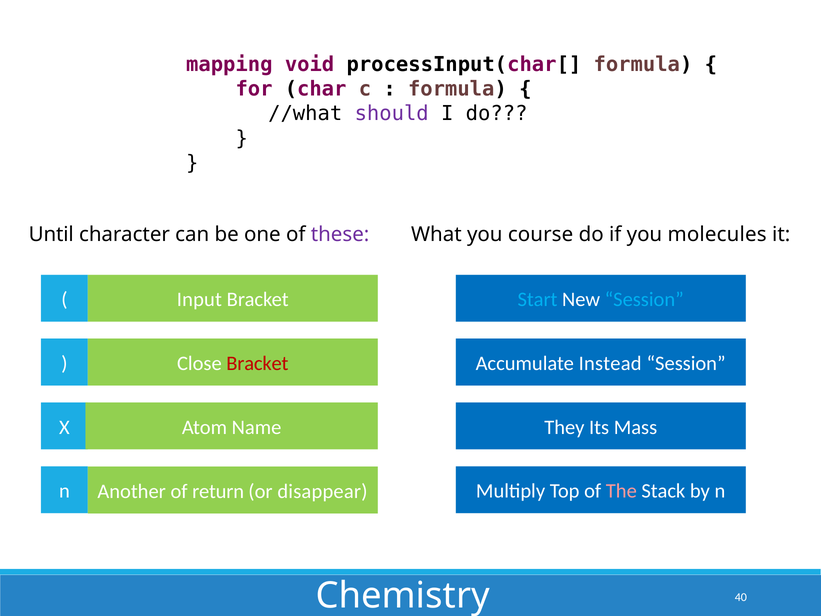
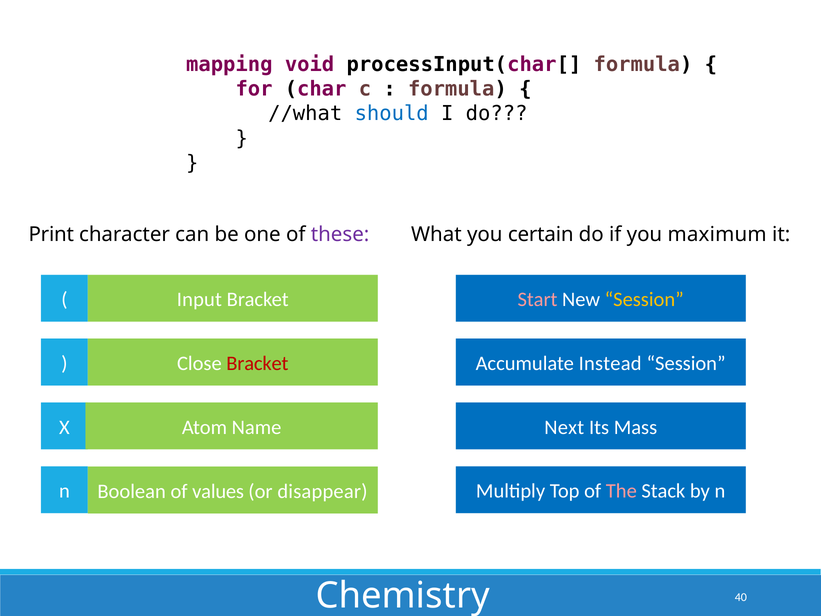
should colour: purple -> blue
Until: Until -> Print
course: course -> certain
molecules: molecules -> maximum
Start colour: light blue -> pink
Session at (644, 300) colour: light blue -> yellow
They: They -> Next
Another: Another -> Boolean
return: return -> values
